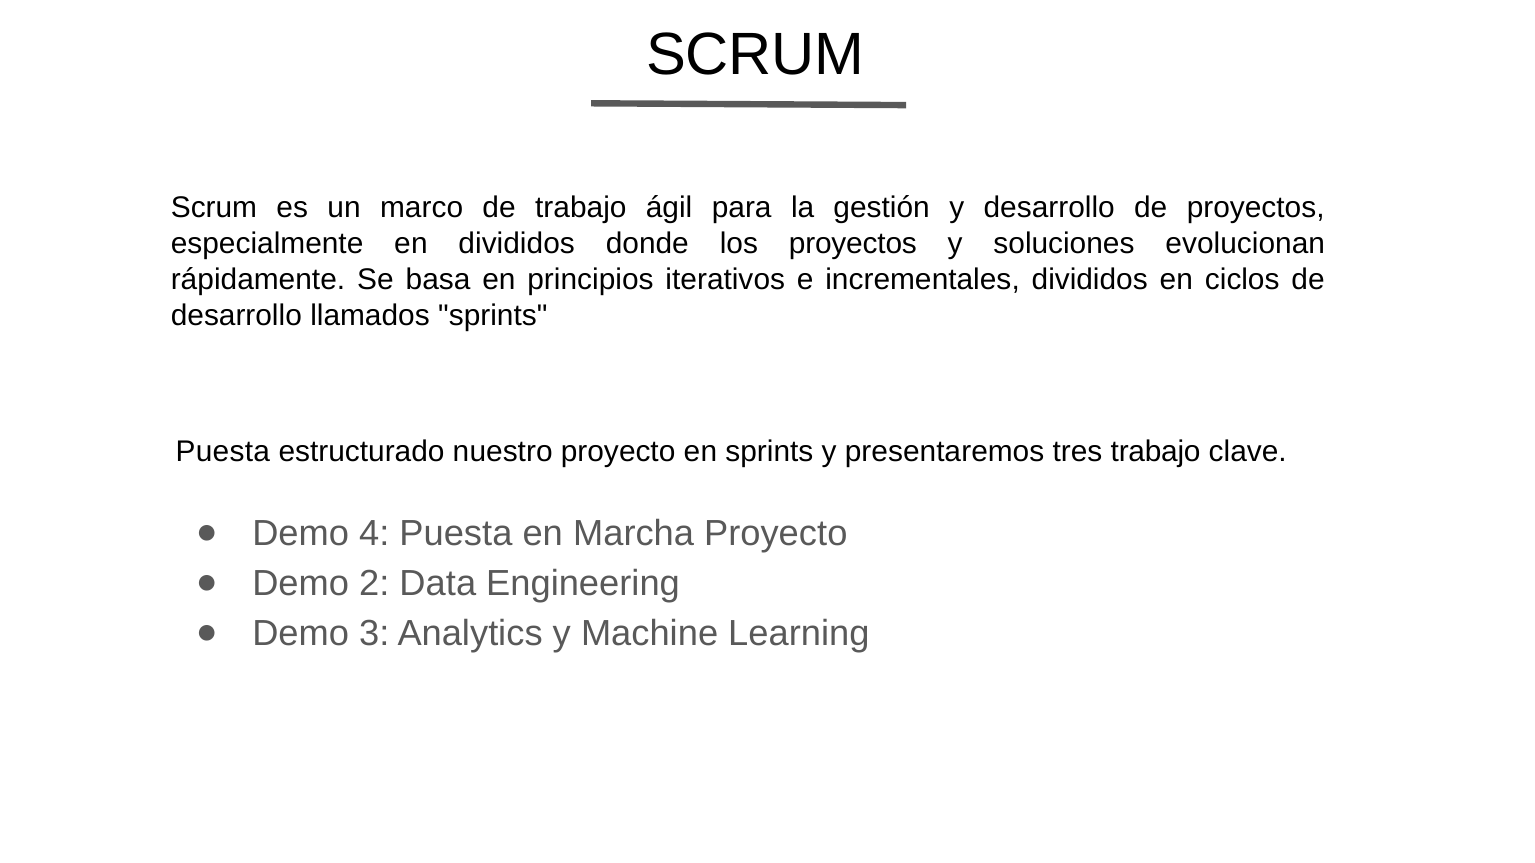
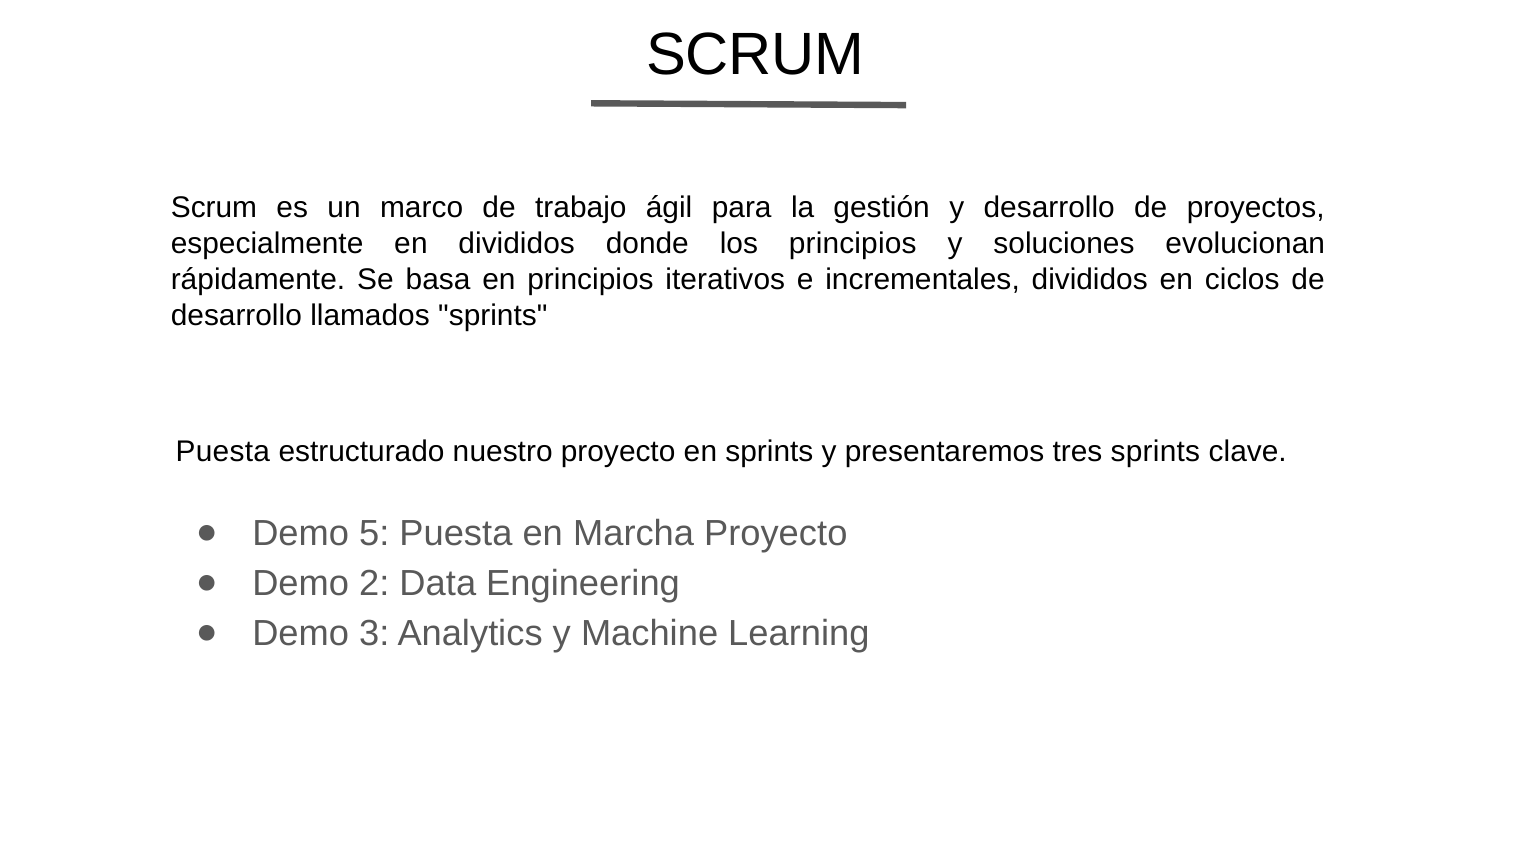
los proyectos: proyectos -> principios
tres trabajo: trabajo -> sprints
4: 4 -> 5
